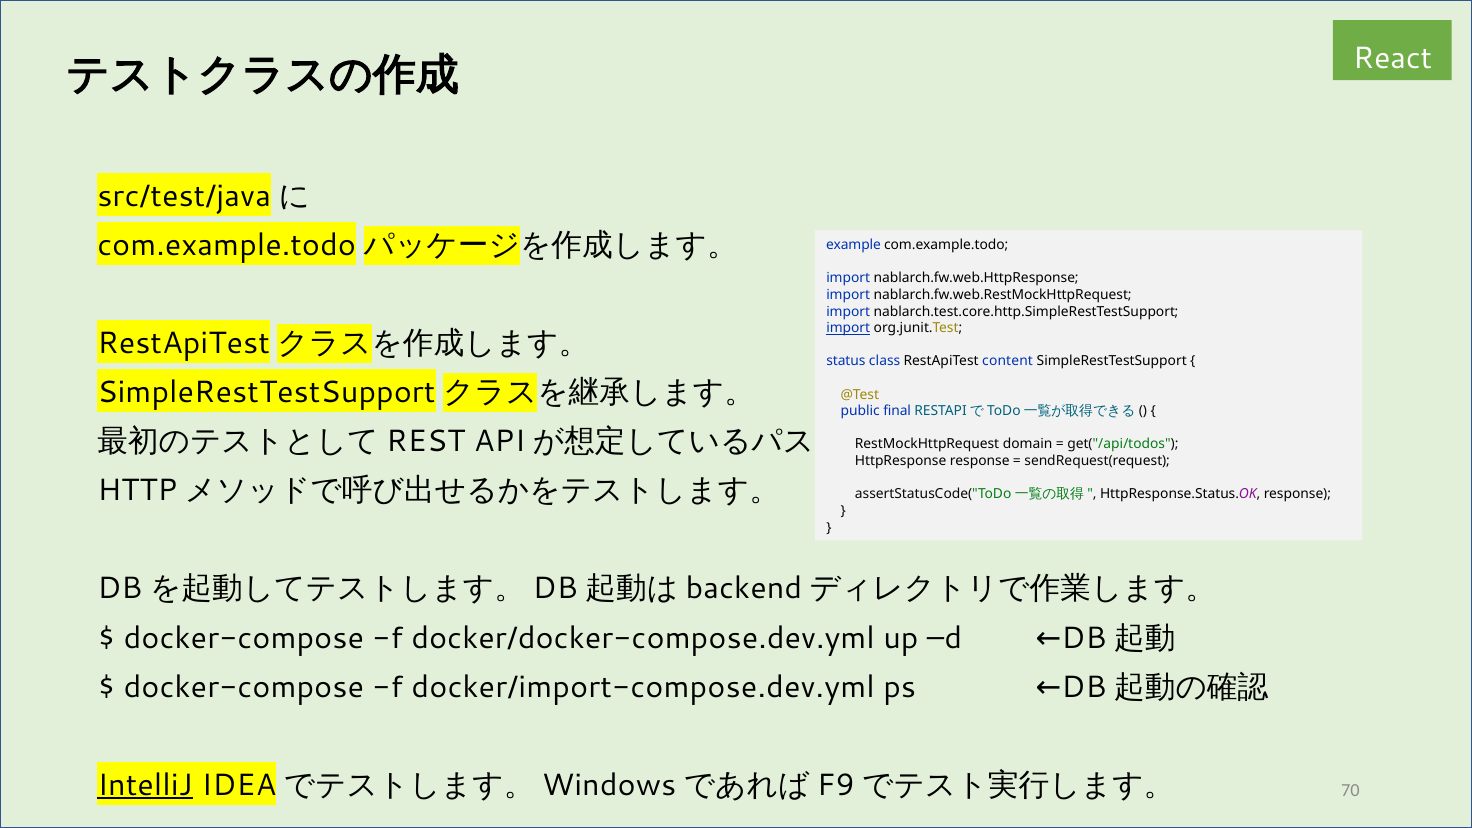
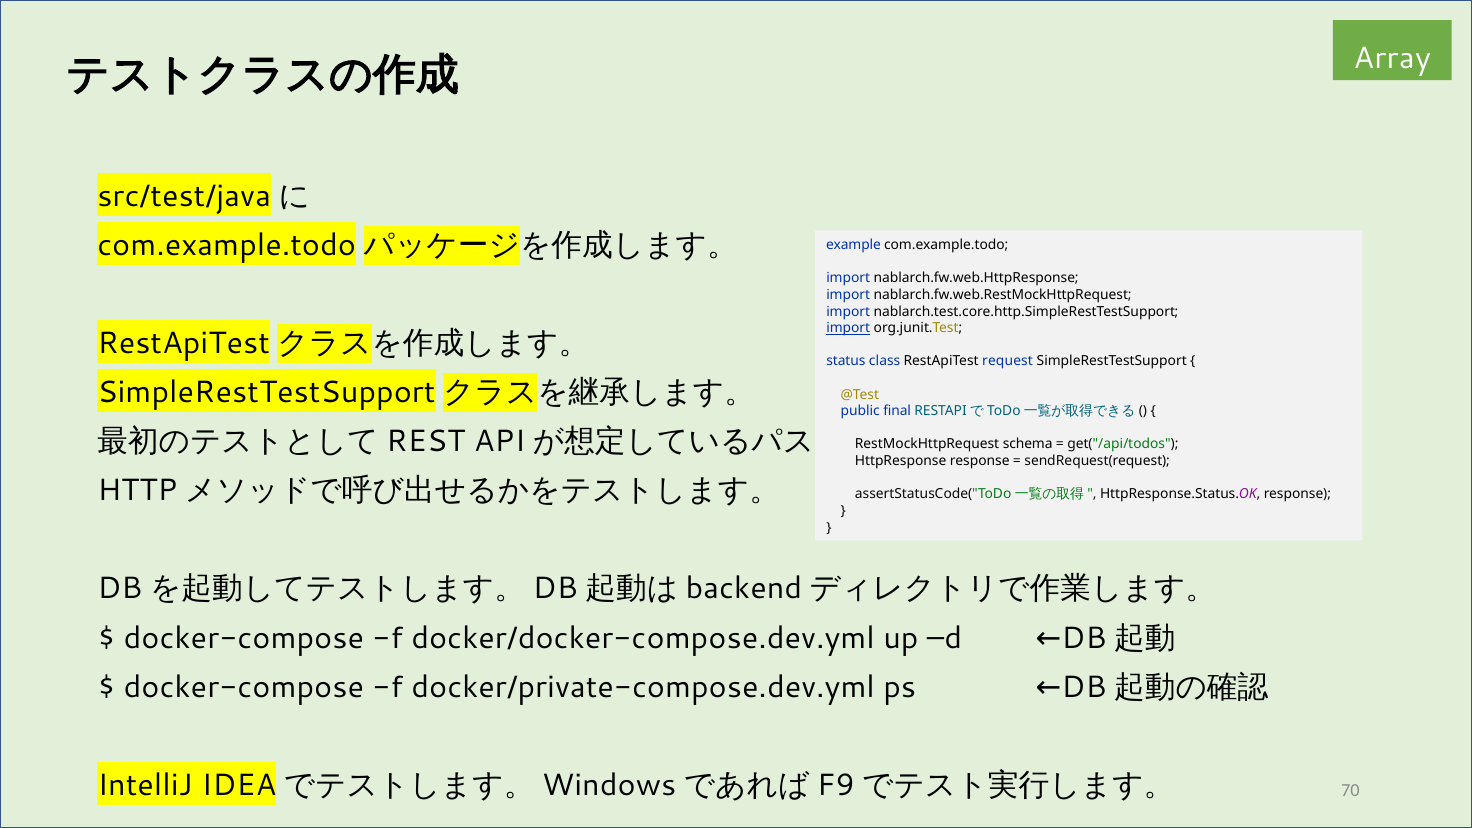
React: React -> Array
content: content -> request
domain: domain -> schema
docker/import-compose.dev.yml: docker/import-compose.dev.yml -> docker/private-compose.dev.yml
IntelliJ underline: present -> none
